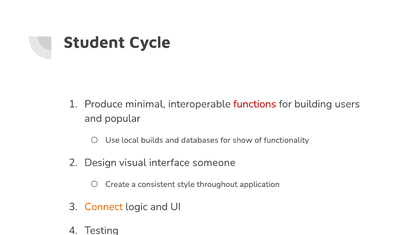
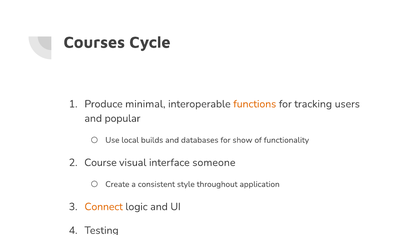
Student: Student -> Courses
functions colour: red -> orange
building: building -> tracking
Design: Design -> Course
